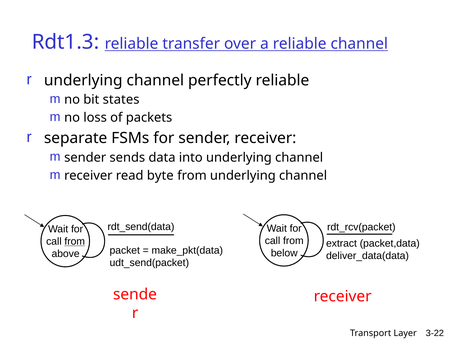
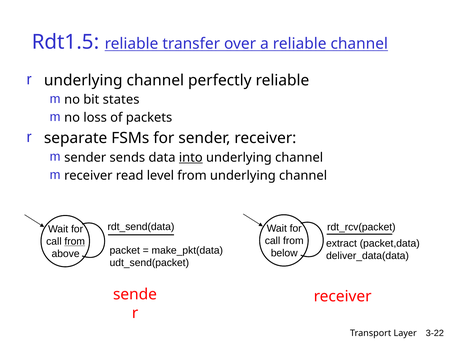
Rdt1.3: Rdt1.3 -> Rdt1.5
into underline: none -> present
byte: byte -> level
